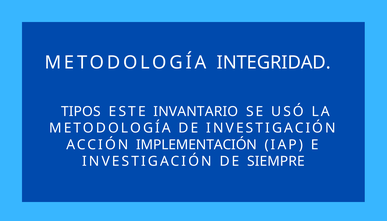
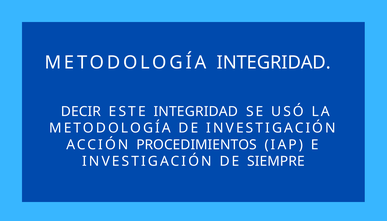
TIPOS: TIPOS -> DECIR
ESTE INVANTARIO: INVANTARIO -> INTEGRIDAD
IMPLEMENTACIÓN: IMPLEMENTACIÓN -> PROCEDIMIENTOS
